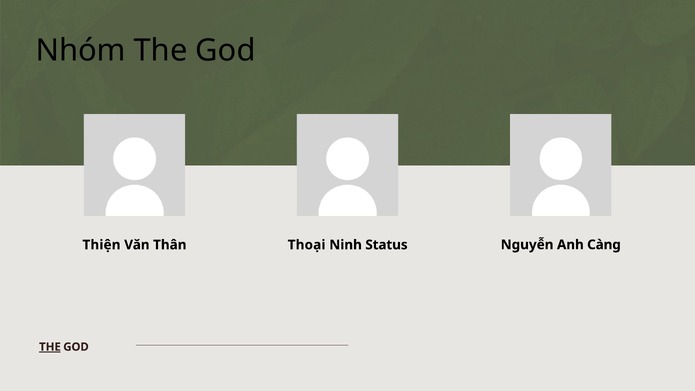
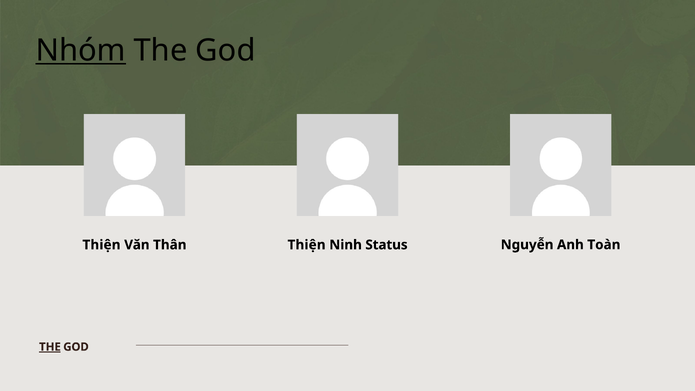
Nhóm underline: none -> present
Thân Thoại: Thoại -> Thiện
Càng: Càng -> Toàn
